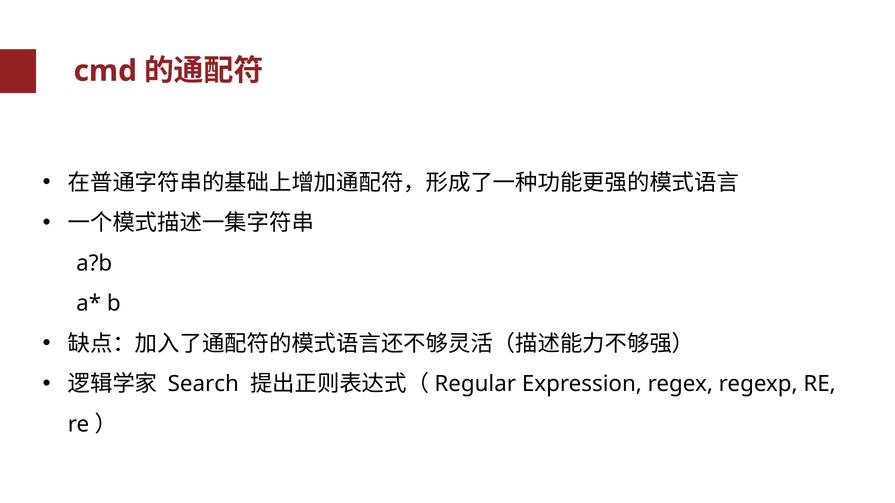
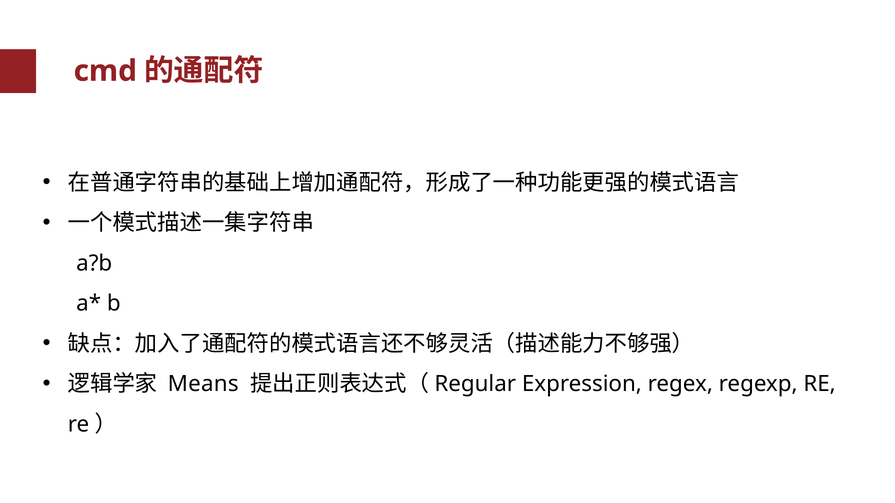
Search: Search -> Means
